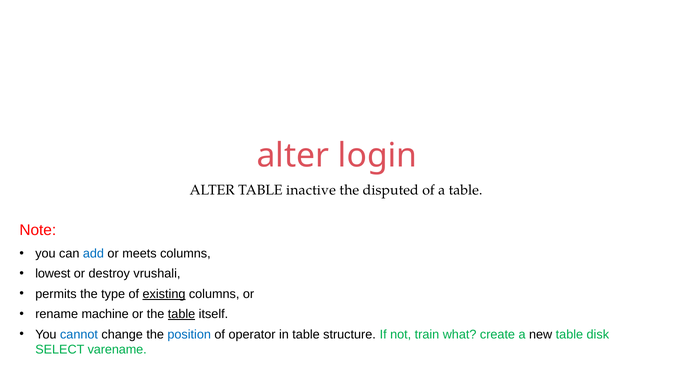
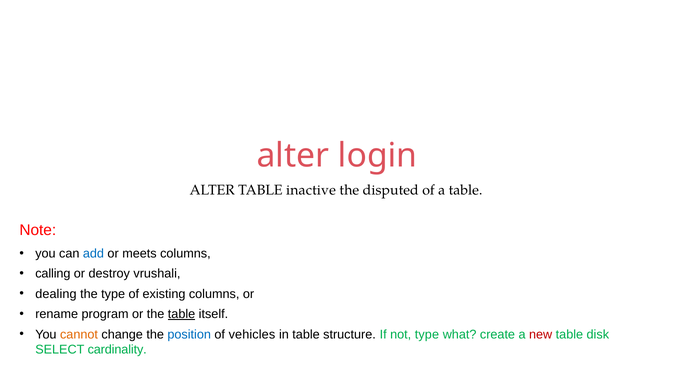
lowest: lowest -> calling
permits: permits -> dealing
existing underline: present -> none
machine: machine -> program
cannot colour: blue -> orange
operator: operator -> vehicles
not train: train -> type
new colour: black -> red
varename: varename -> cardinality
